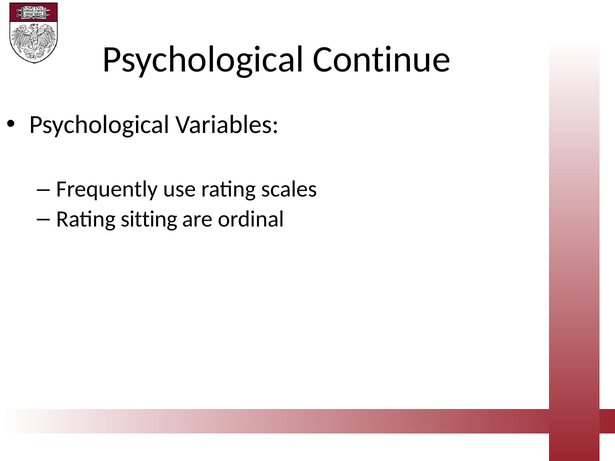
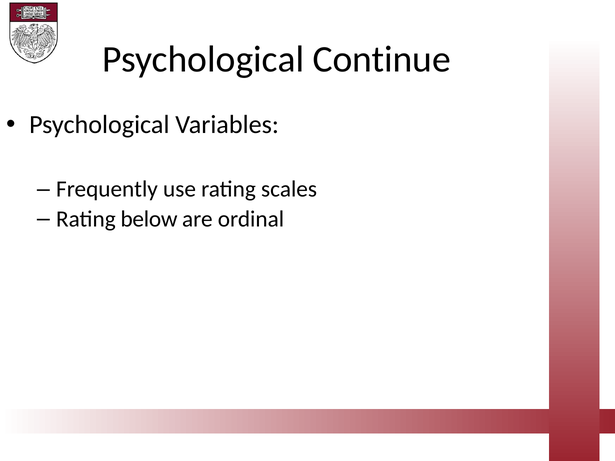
sitting: sitting -> below
